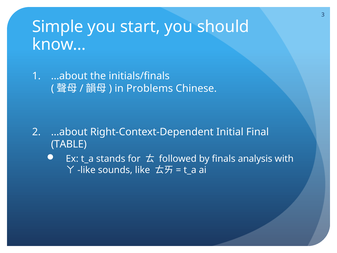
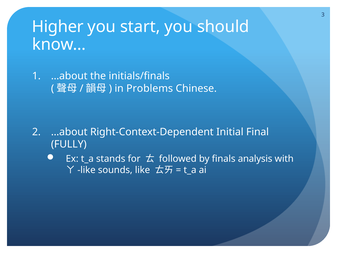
Simple: Simple -> Higher
TABLE: TABLE -> FULLY
